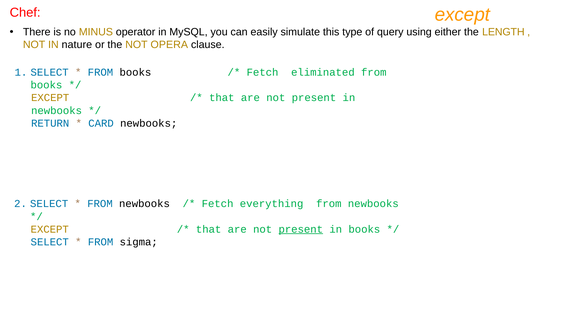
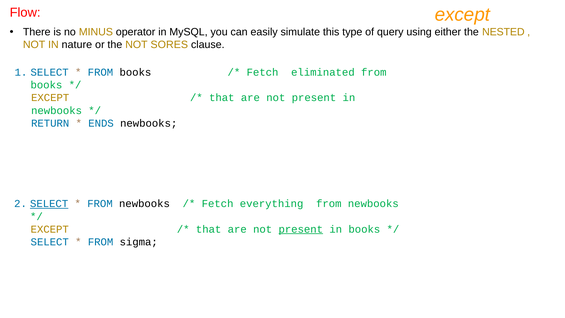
Chef: Chef -> Flow
LENGTH: LENGTH -> NESTED
OPERA: OPERA -> SORES
CARD: CARD -> ENDS
SELECT at (49, 204) underline: none -> present
